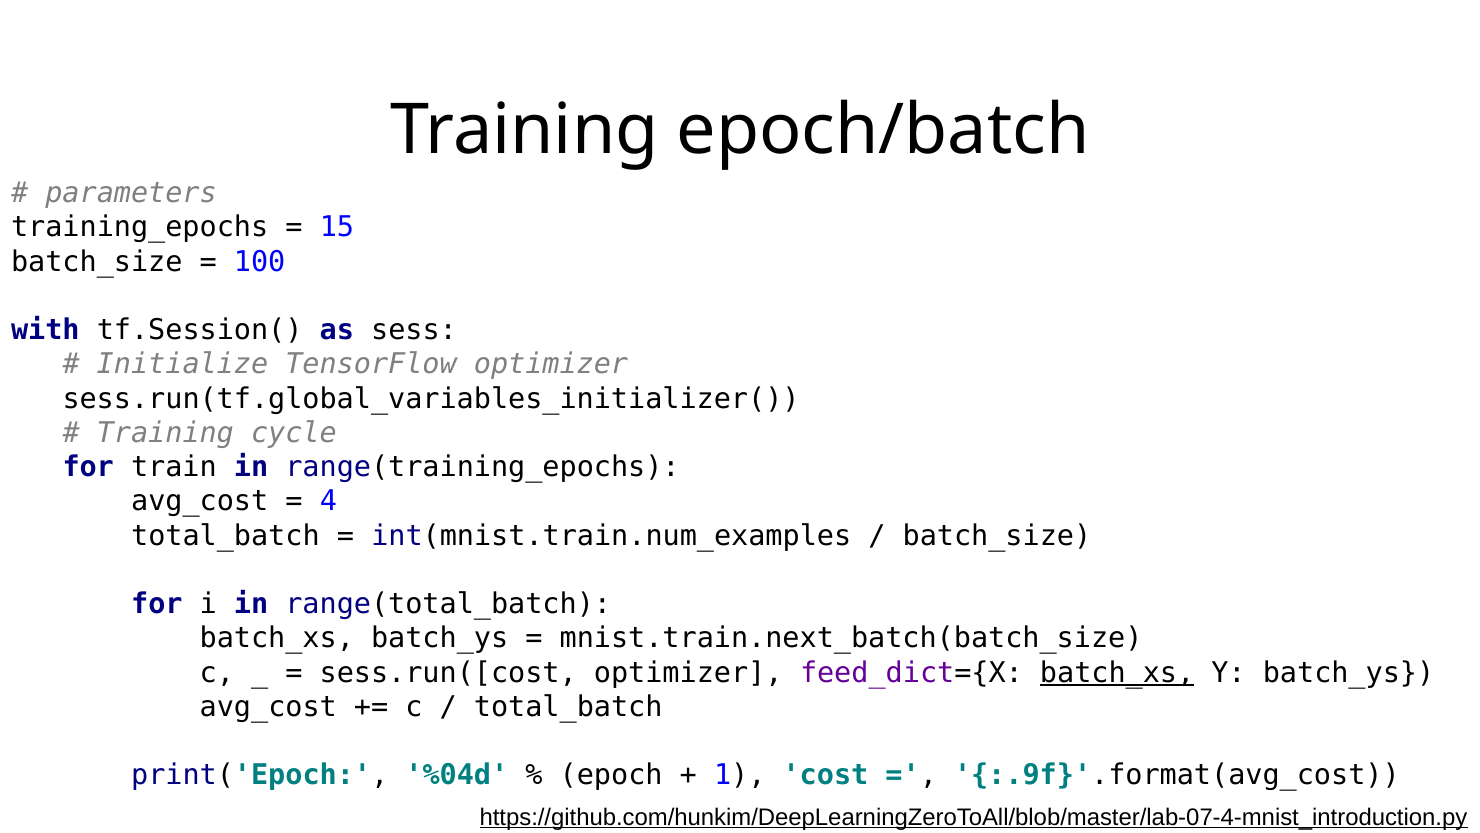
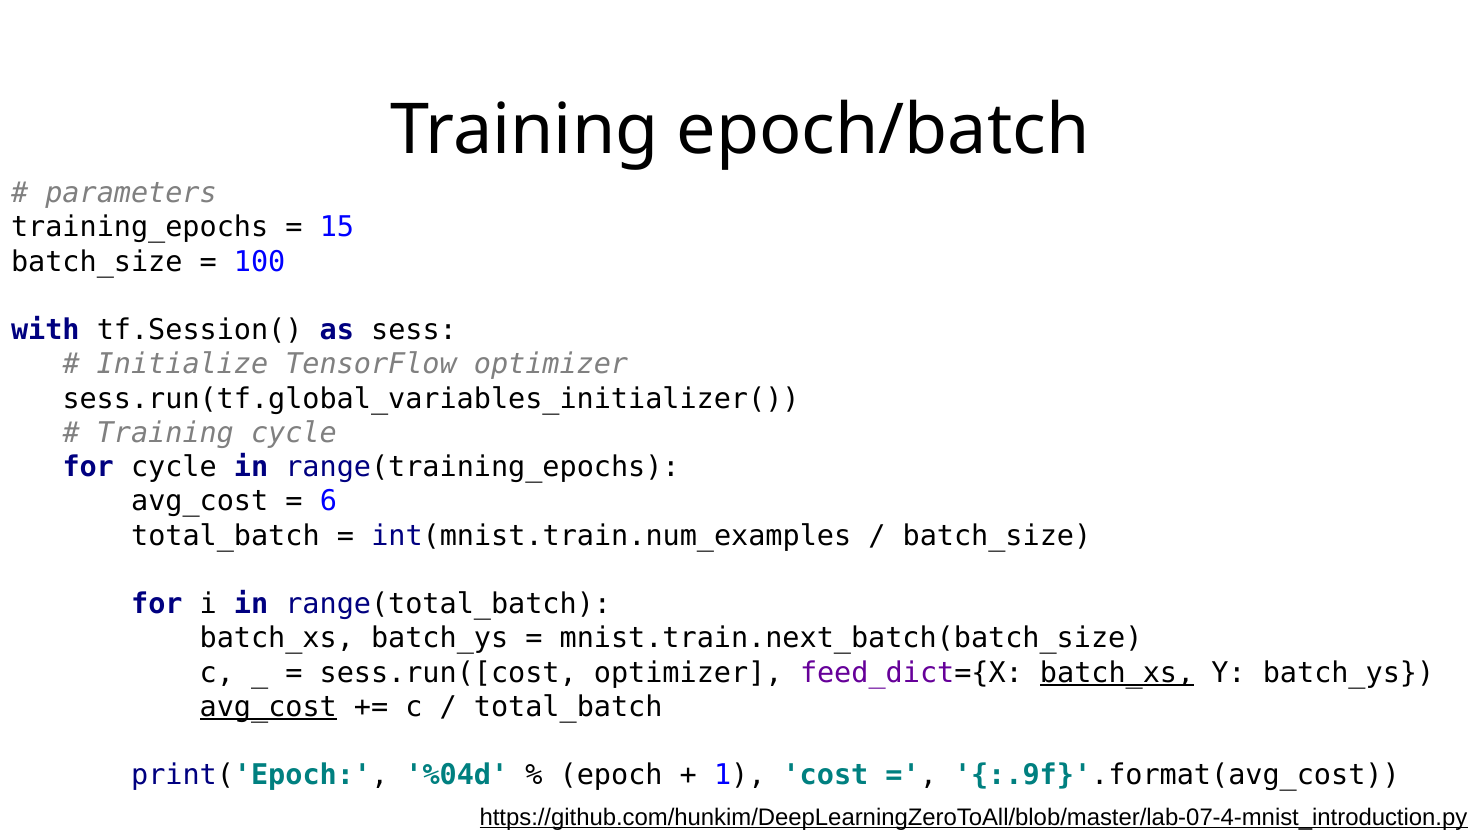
for train: train -> cycle
4: 4 -> 6
avg_cost at (268, 706) underline: none -> present
